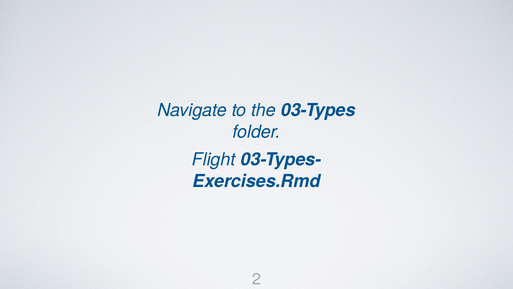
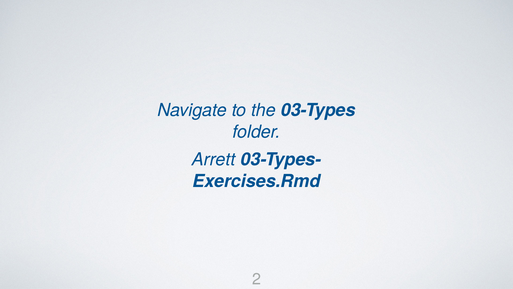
Flight: Flight -> Arrett
